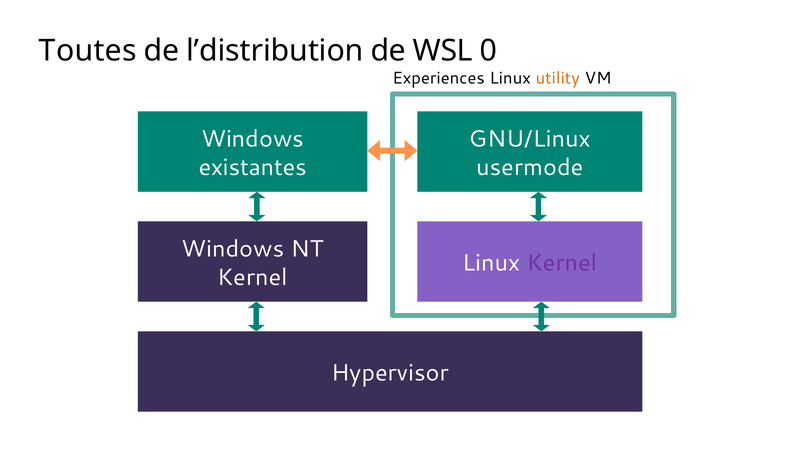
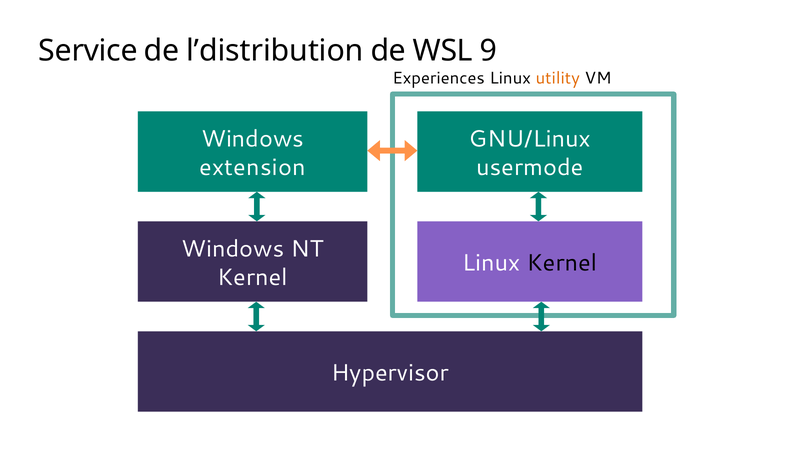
Toutes: Toutes -> Service
0: 0 -> 9
existantes: existantes -> extension
Kernel at (562, 263) colour: purple -> black
